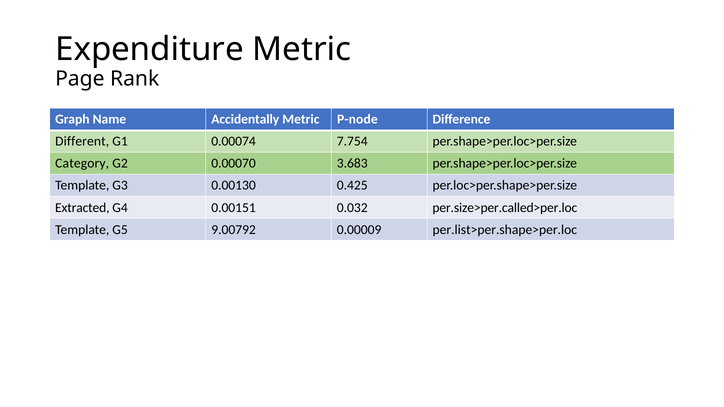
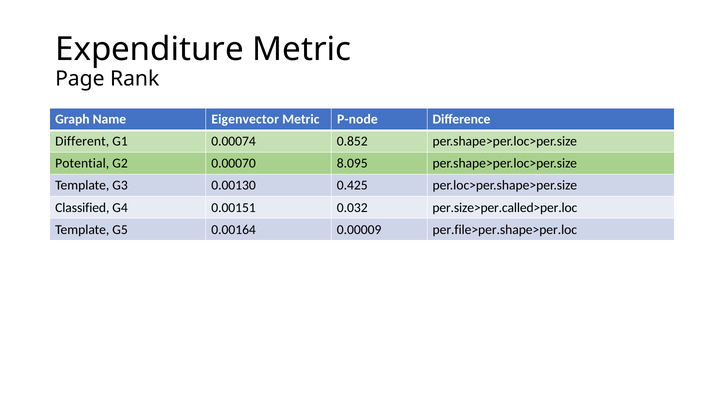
Accidentally: Accidentally -> Eigenvector
7.754: 7.754 -> 0.852
Category: Category -> Potential
3.683: 3.683 -> 8.095
Extracted: Extracted -> Classified
9.00792: 9.00792 -> 0.00164
per.list>per.shape>per.loc: per.list>per.shape>per.loc -> per.file>per.shape>per.loc
